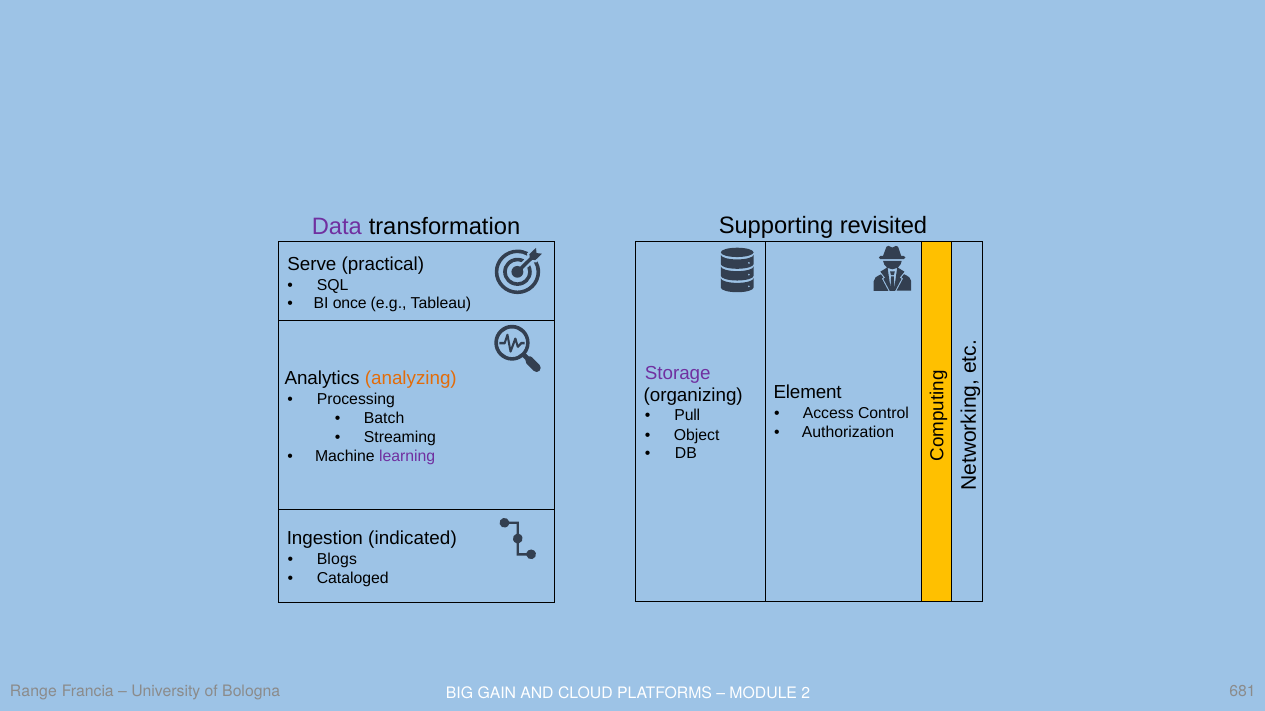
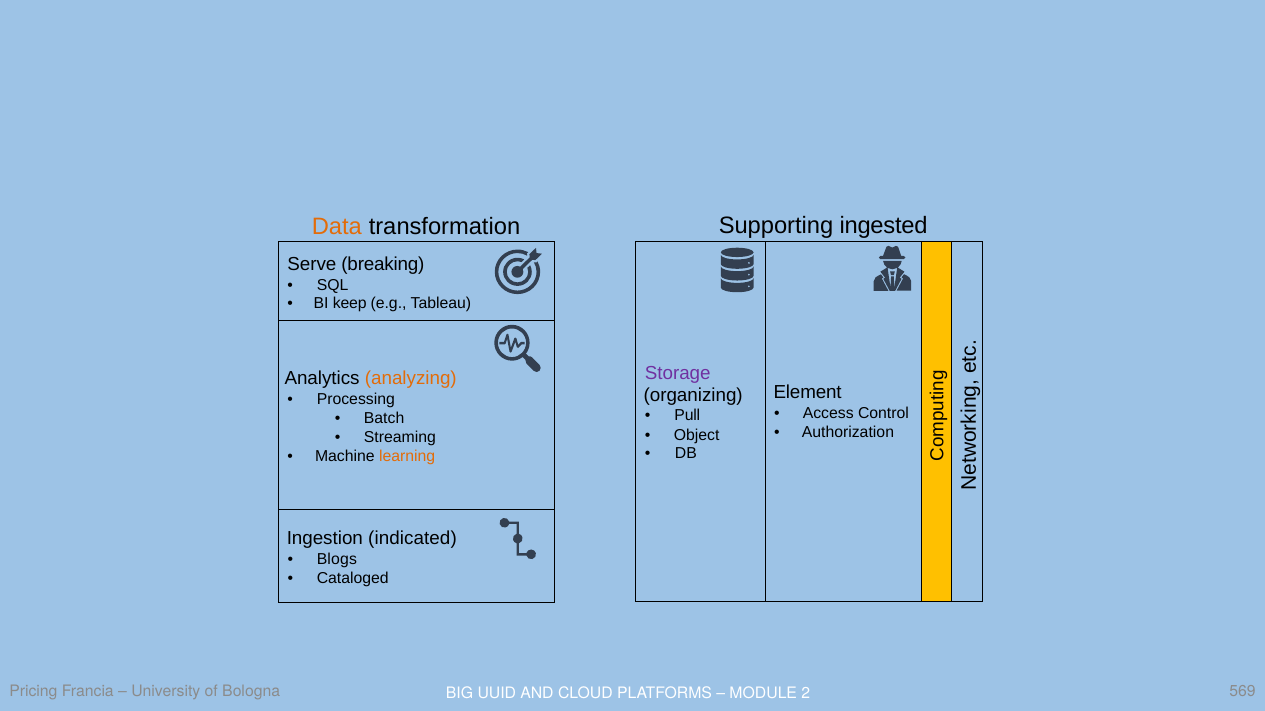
revisited: revisited -> ingested
Data colour: purple -> orange
practical: practical -> breaking
once: once -> keep
learning colour: purple -> orange
Range: Range -> Pricing
681: 681 -> 569
GAIN: GAIN -> UUID
